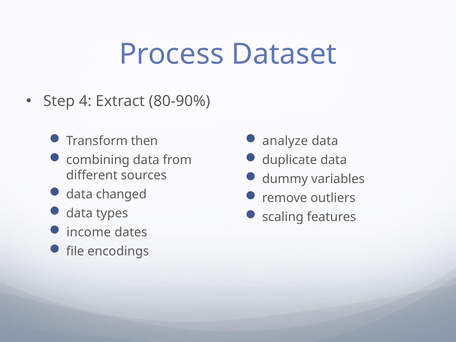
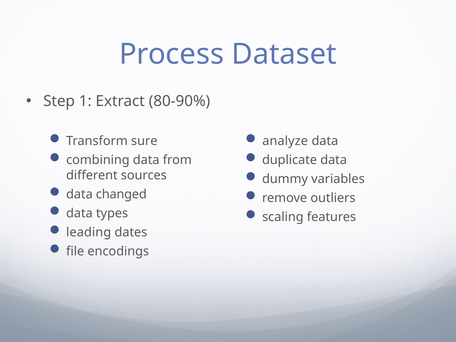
4: 4 -> 1
then: then -> sure
income: income -> leading
